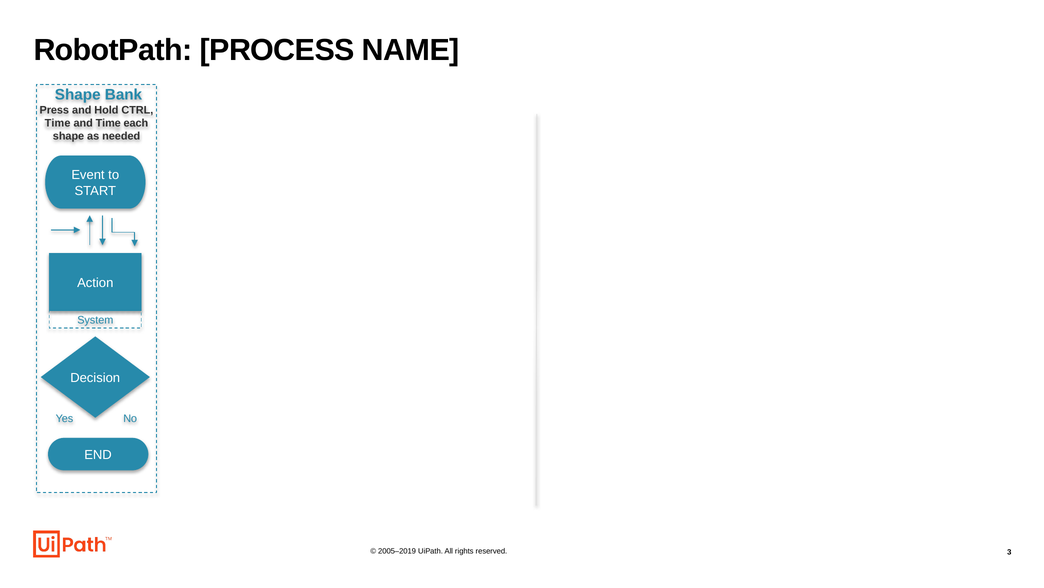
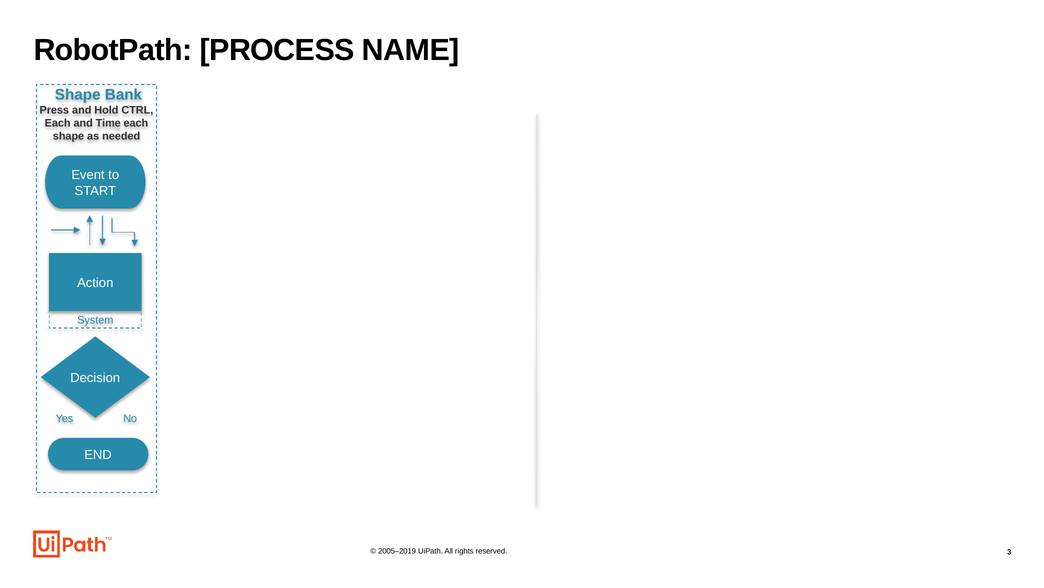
Time at (58, 123): Time -> Each
